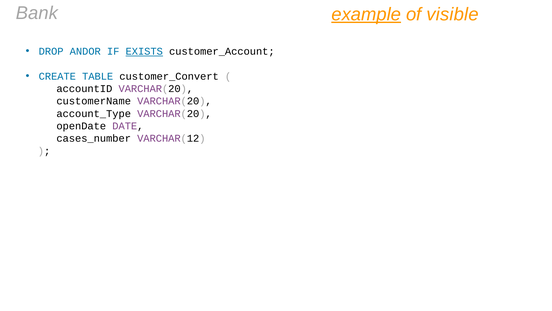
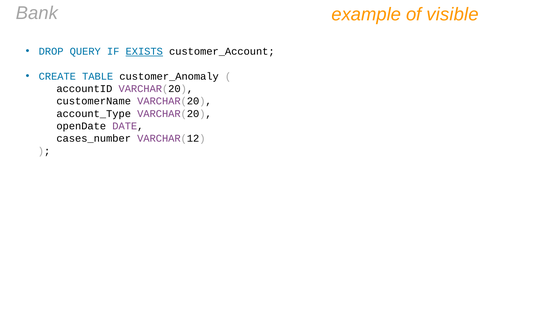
example underline: present -> none
ANDOR: ANDOR -> QUERY
customer_Convert: customer_Convert -> customer_Anomaly
